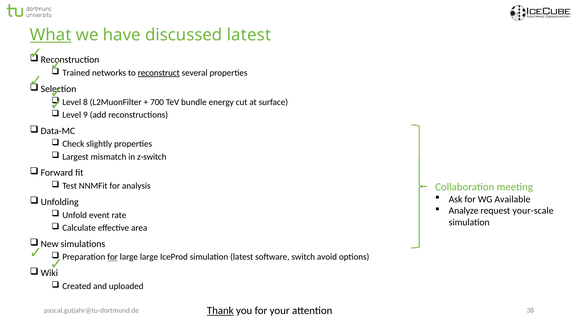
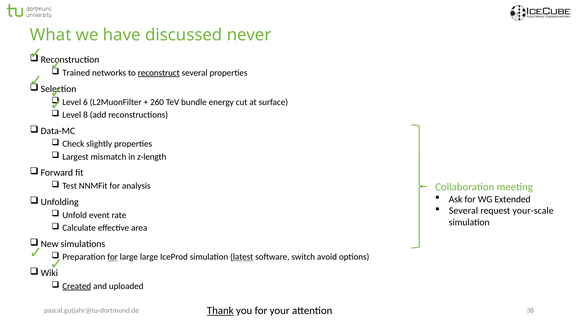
What underline: present -> none
discussed latest: latest -> never
8: 8 -> 6
700: 700 -> 260
9: 9 -> 8
z-switch: z-switch -> z-length
Available: Available -> Extended
Analyze at (464, 211): Analyze -> Several
latest at (242, 257) underline: none -> present
Created underline: none -> present
